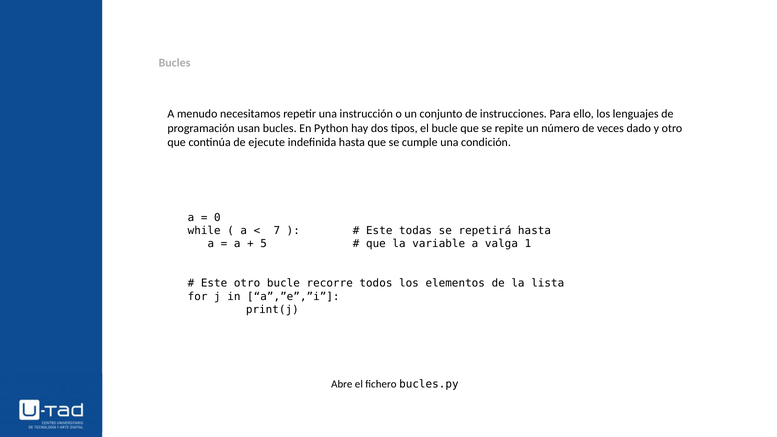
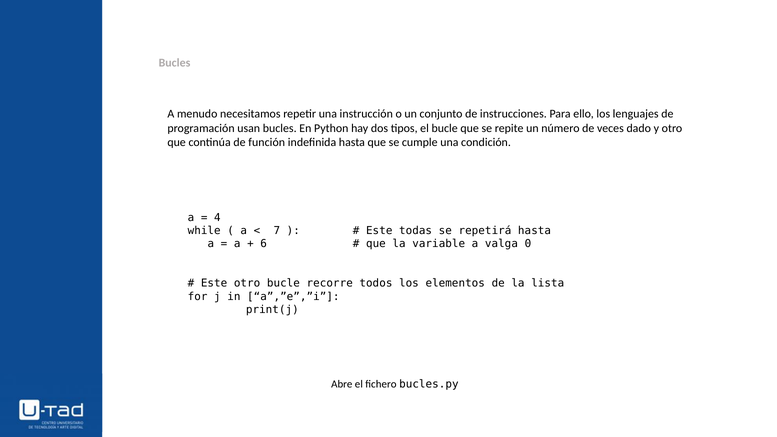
ejecute: ejecute -> función
0: 0 -> 4
5: 5 -> 6
1: 1 -> 0
